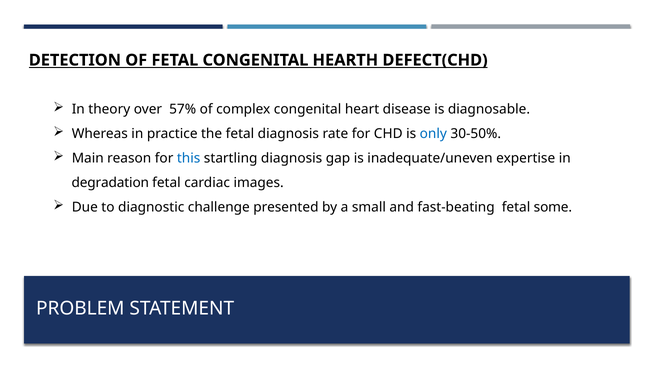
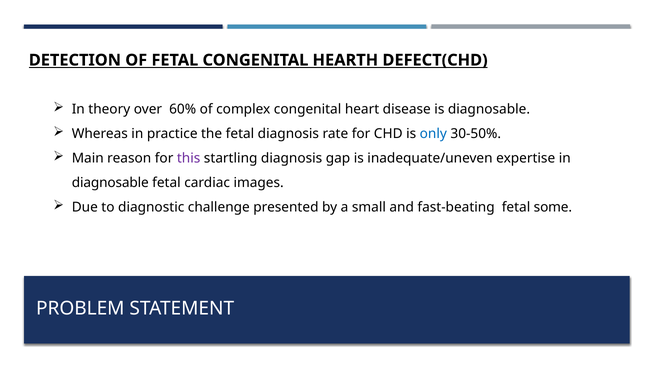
57%: 57% -> 60%
this colour: blue -> purple
degradation at (110, 183): degradation -> diagnosable
